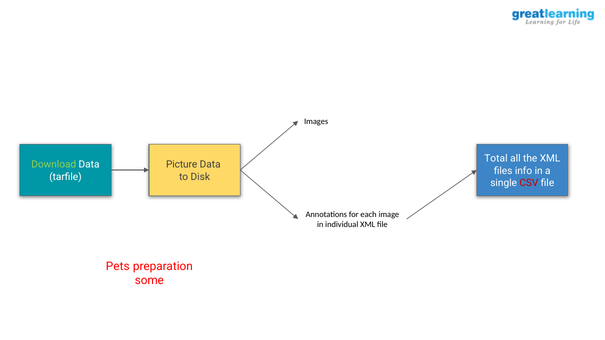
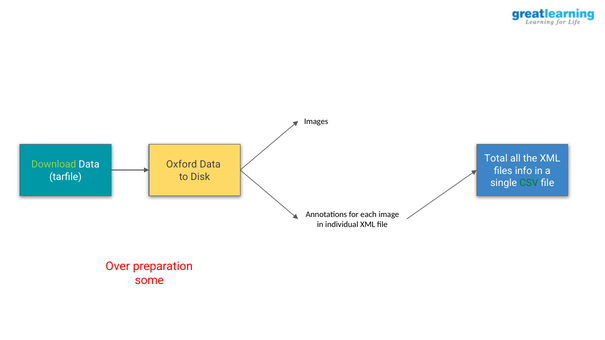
Picture: Picture -> Oxford
CSV colour: red -> green
Pets: Pets -> Over
